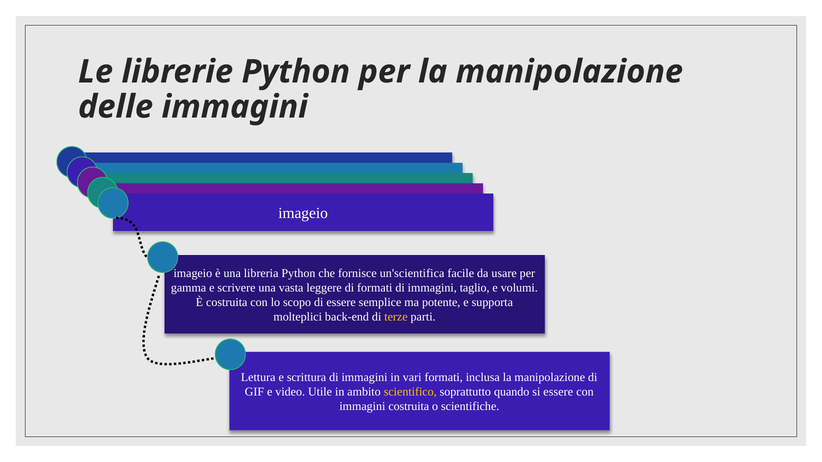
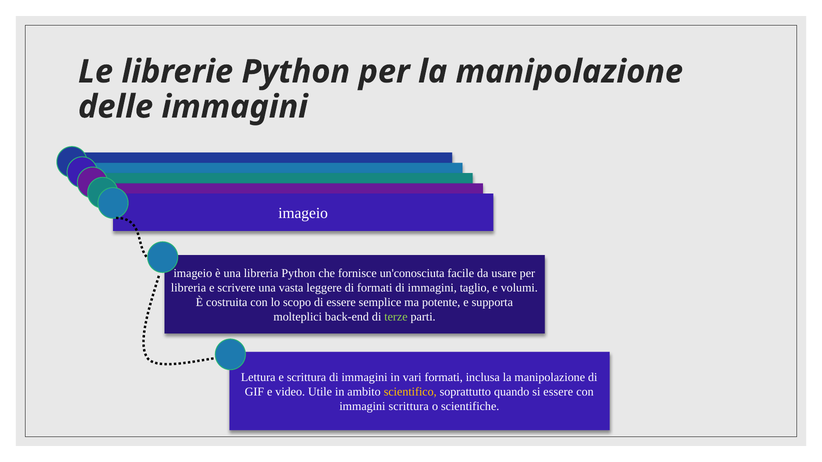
un'scientifica: un'scientifica -> un'conosciuta
gamma at (189, 288): gamma -> libreria
terze colour: yellow -> light green
immagini costruita: costruita -> scrittura
